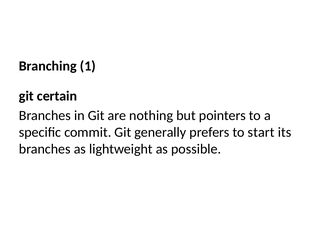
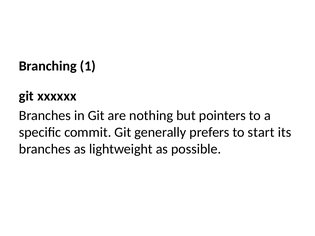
certain: certain -> xxxxxx
